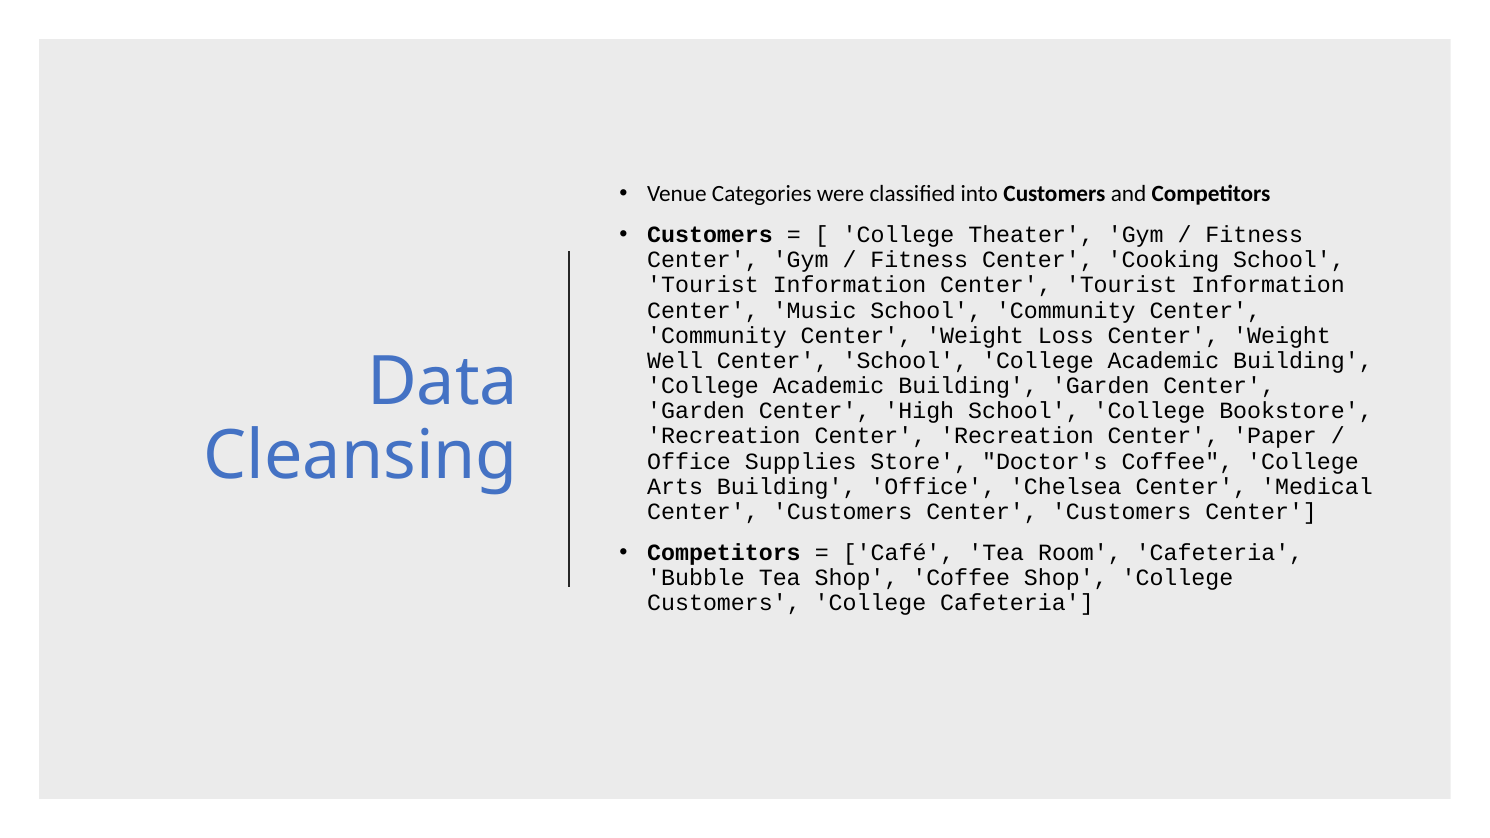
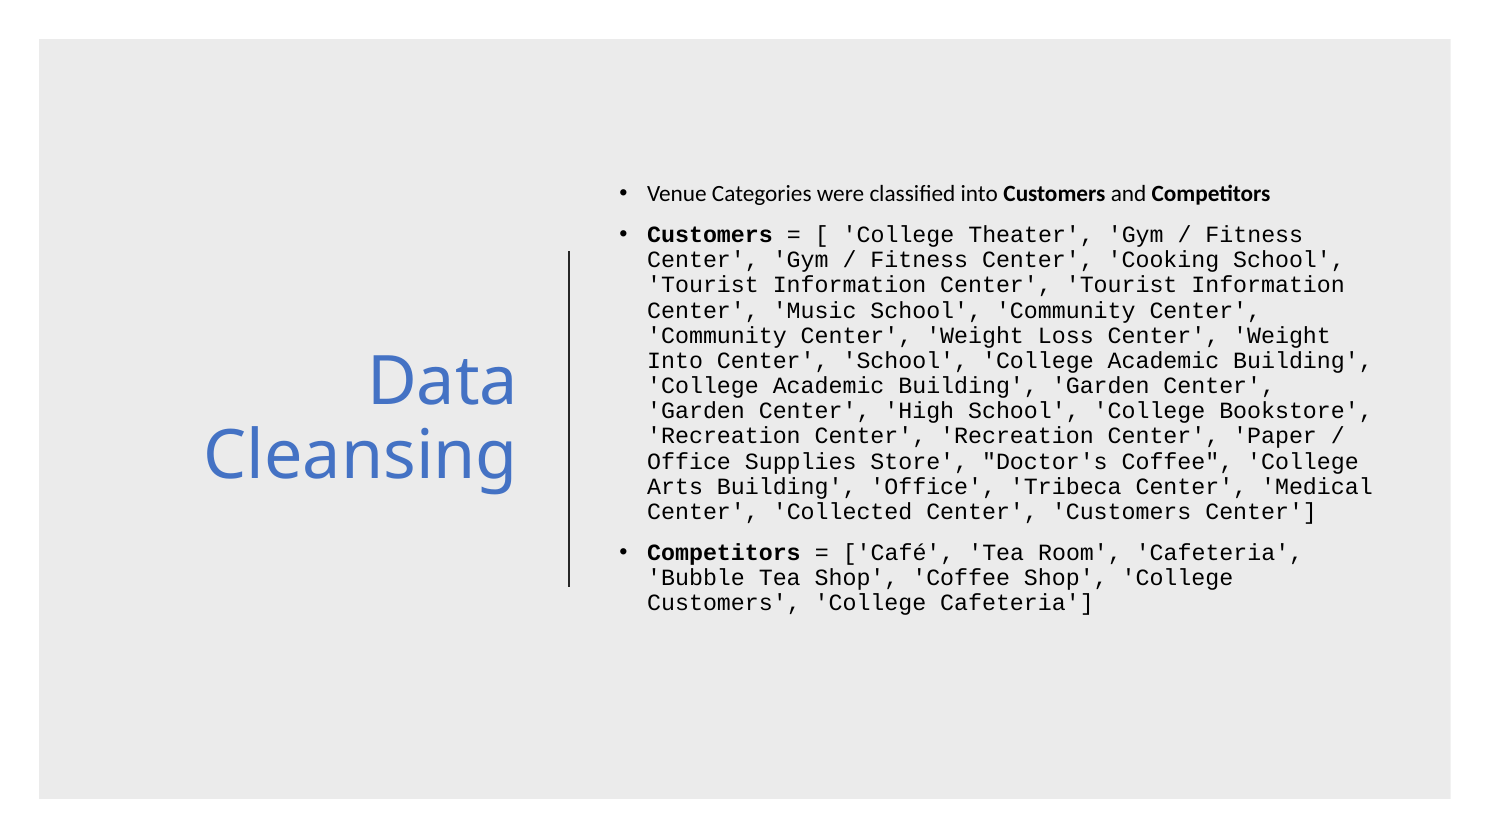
Well at (675, 361): Well -> Into
Chelsea: Chelsea -> Tribeca
Customers at (843, 512): Customers -> Collected
